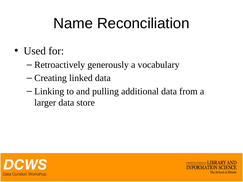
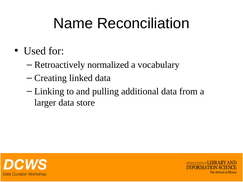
generously: generously -> normalized
